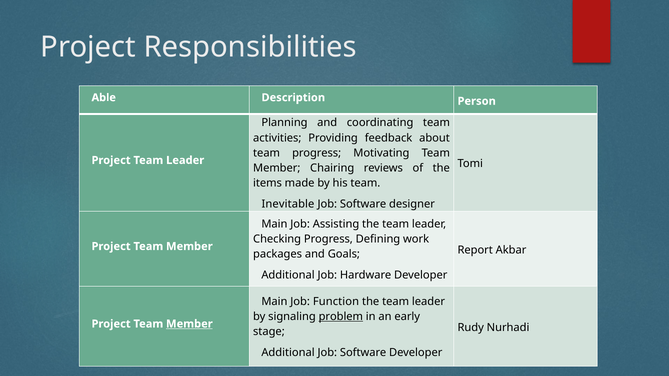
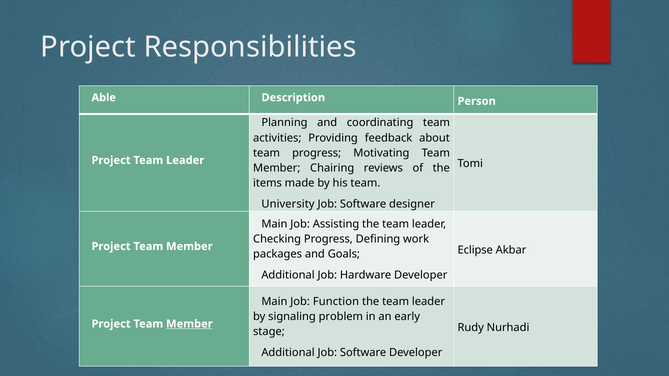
Inevitable: Inevitable -> University
Report: Report -> Eclipse
problem underline: present -> none
